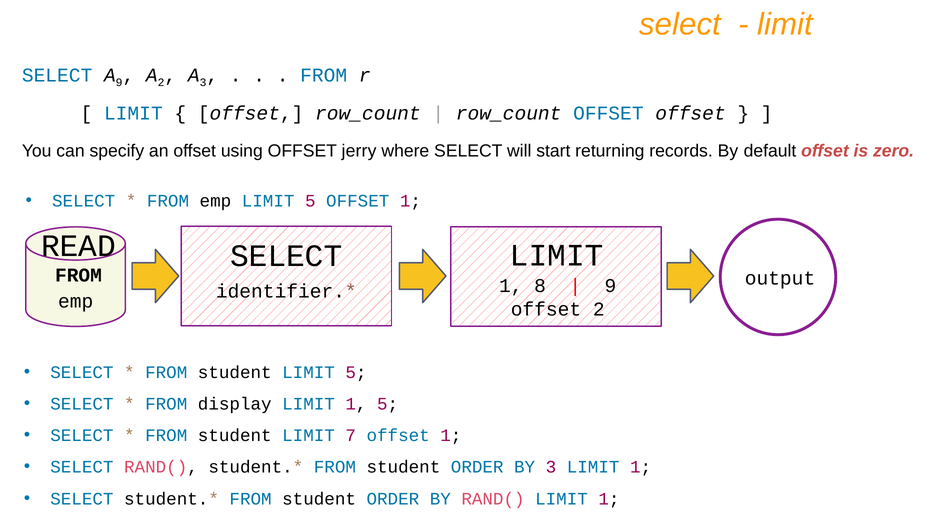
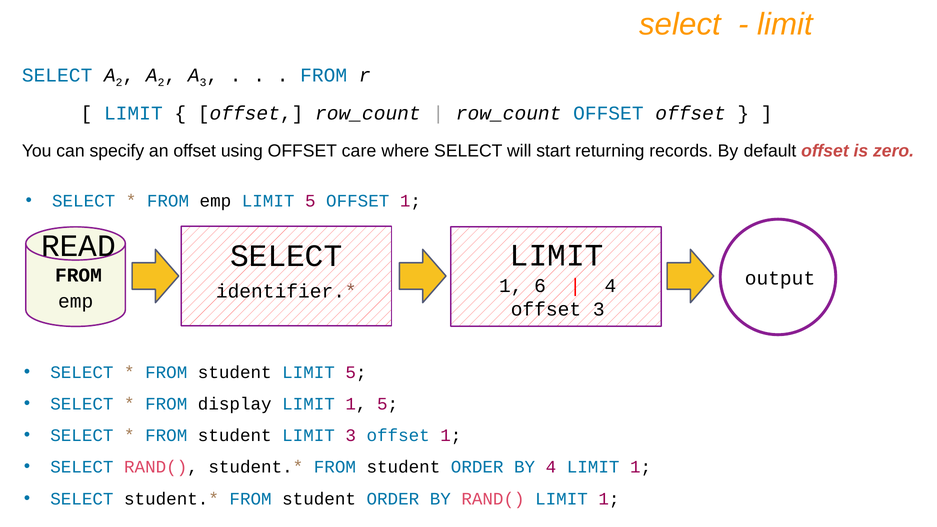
9 at (119, 83): 9 -> 2
jerry: jerry -> care
8: 8 -> 6
9 at (610, 286): 9 -> 4
offset 2: 2 -> 3
LIMIT 7: 7 -> 3
BY 3: 3 -> 4
